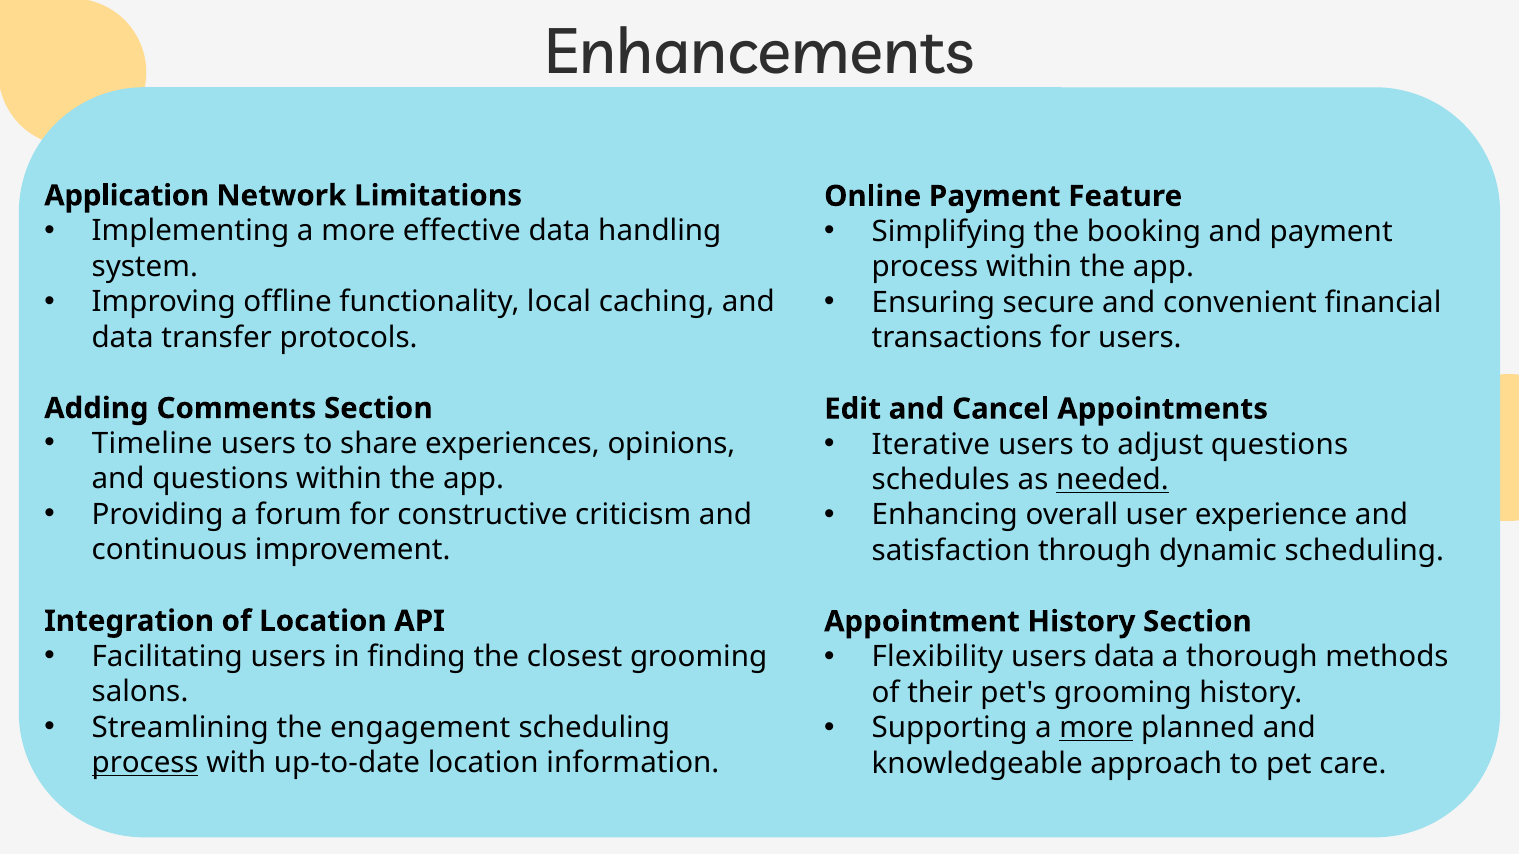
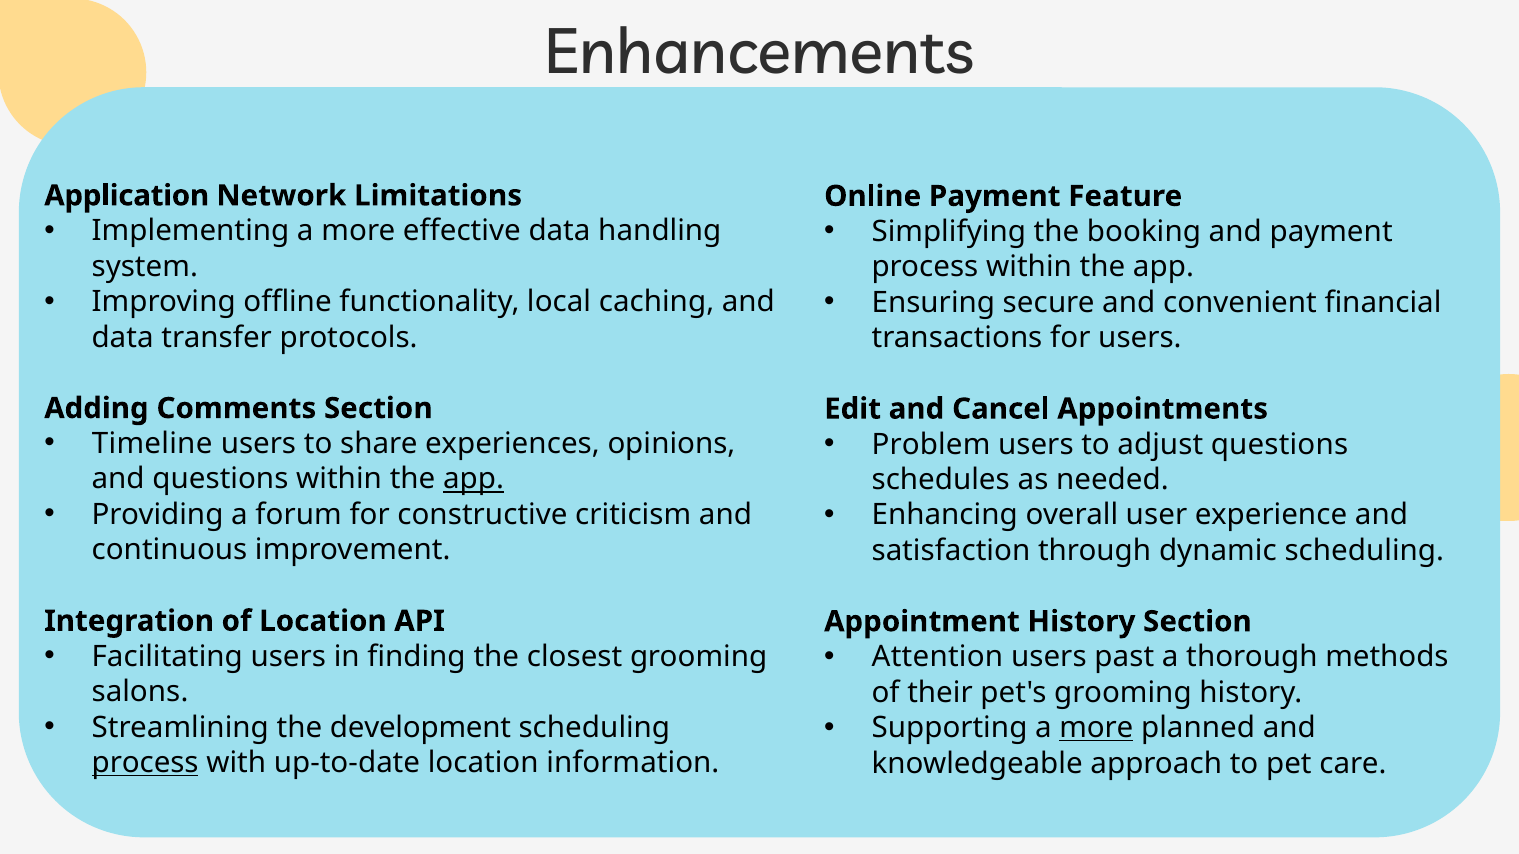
Iterative: Iterative -> Problem
app at (474, 480) underline: none -> present
needed underline: present -> none
Flexibility: Flexibility -> Attention
users data: data -> past
engagement: engagement -> development
